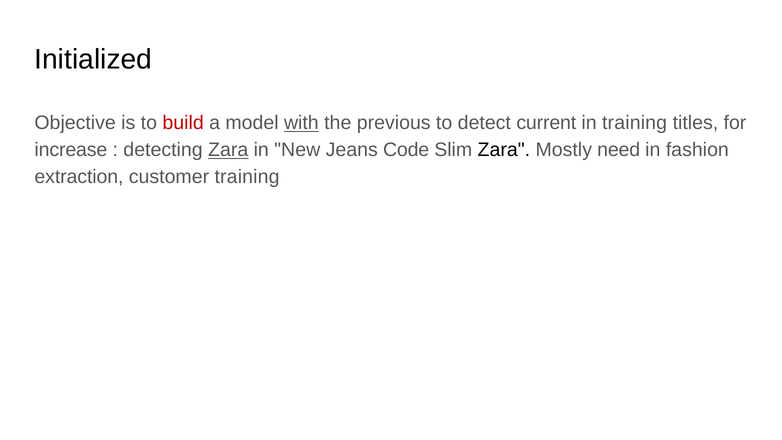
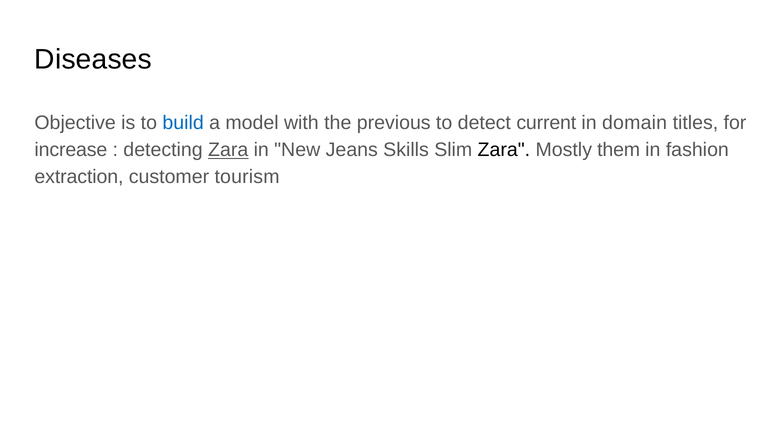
Initialized: Initialized -> Diseases
build colour: red -> blue
with underline: present -> none
in training: training -> domain
Code: Code -> Skills
need: need -> them
customer training: training -> tourism
